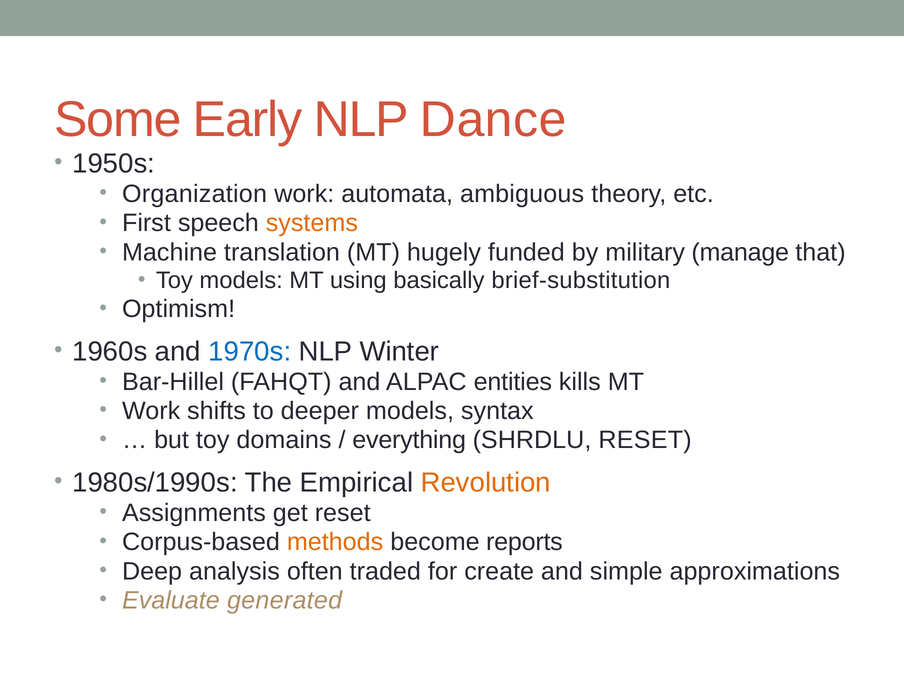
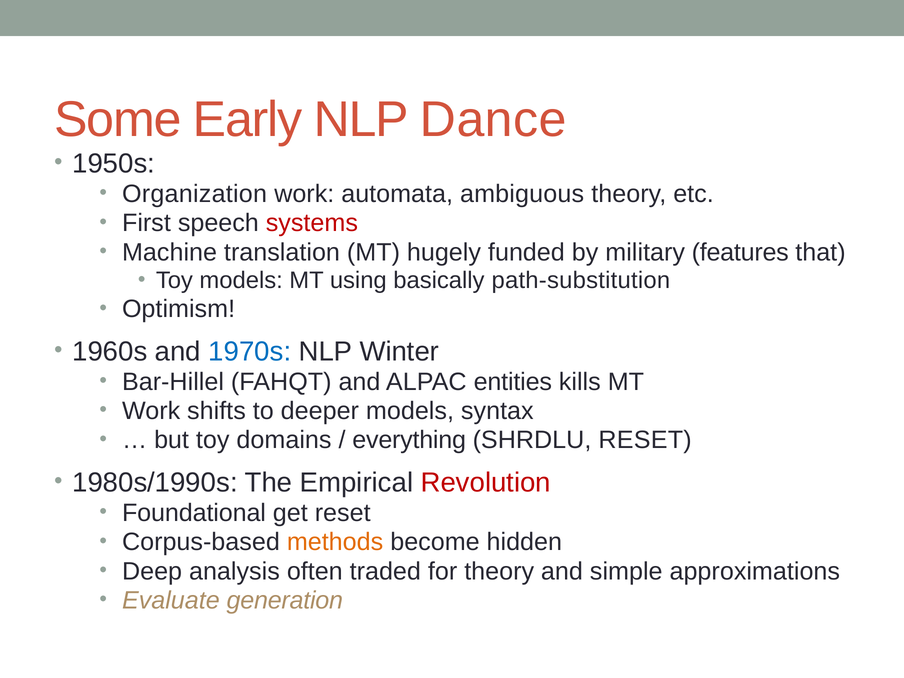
systems colour: orange -> red
manage: manage -> features
brief-substitution: brief-substitution -> path-substitution
Revolution colour: orange -> red
Assignments: Assignments -> Foundational
reports: reports -> hidden
for create: create -> theory
generated: generated -> generation
